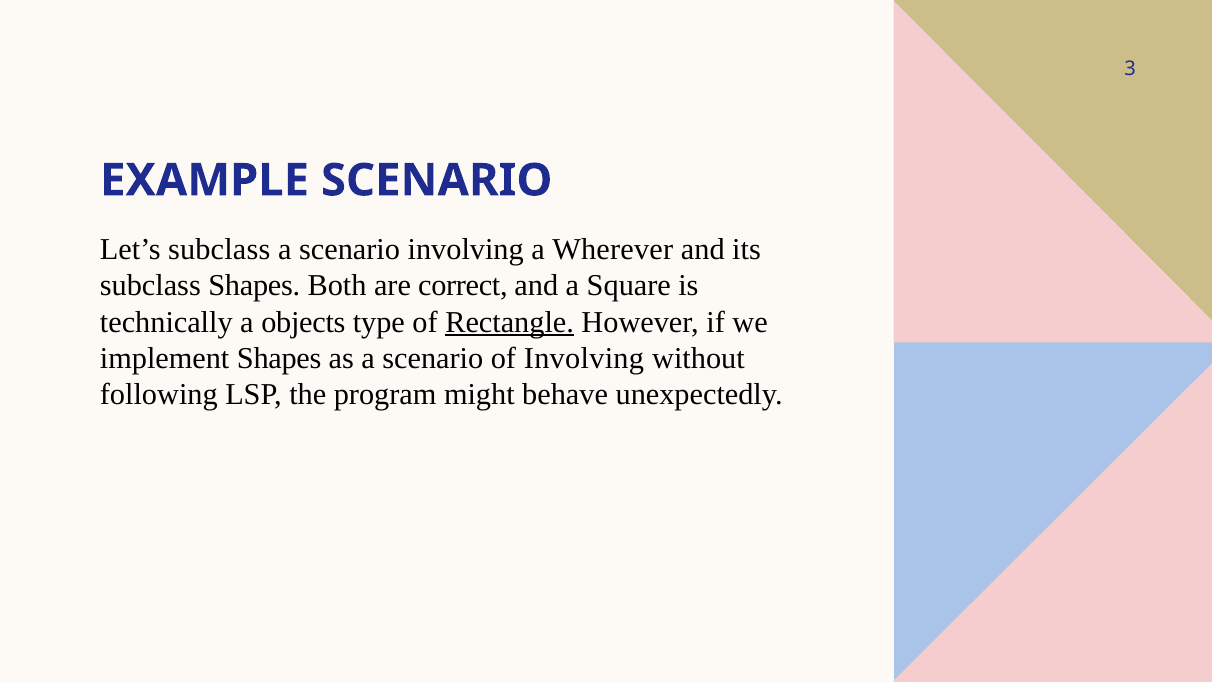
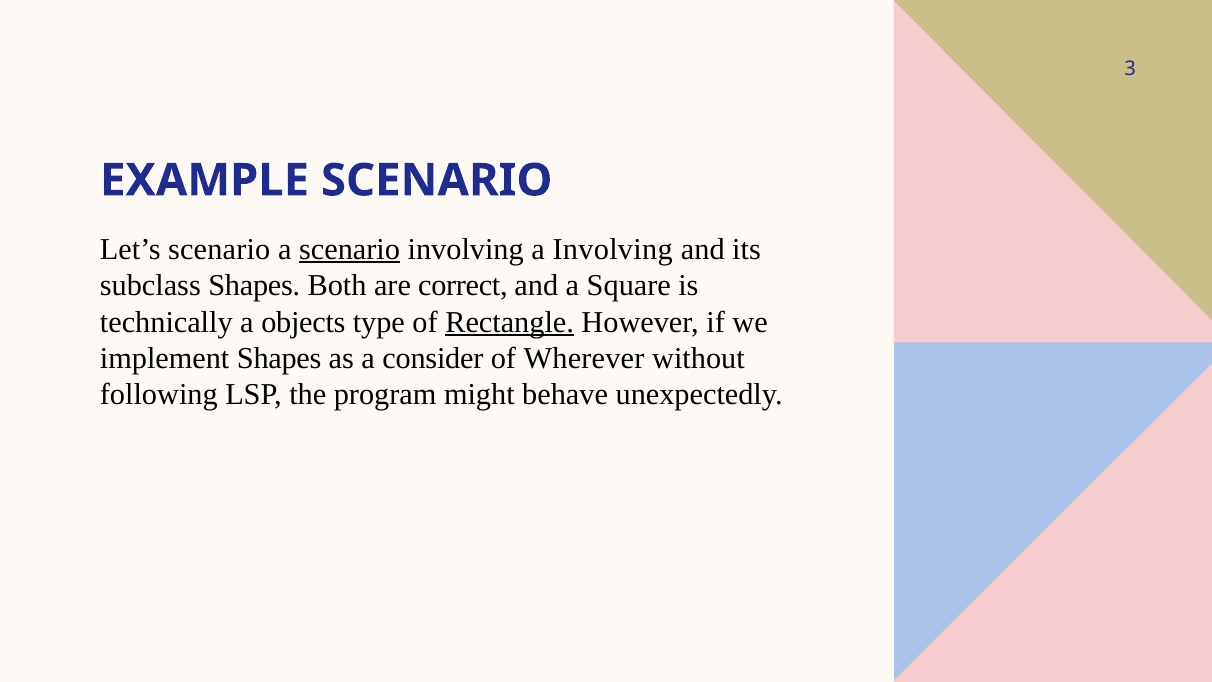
Let’s subclass: subclass -> scenario
scenario at (350, 249) underline: none -> present
a Wherever: Wherever -> Involving
as a scenario: scenario -> consider
of Involving: Involving -> Wherever
